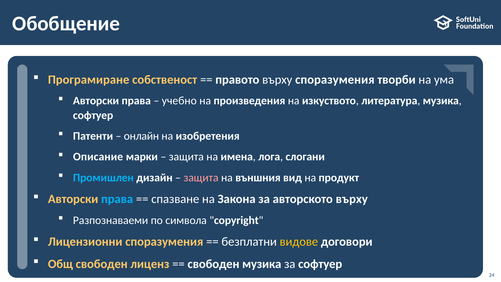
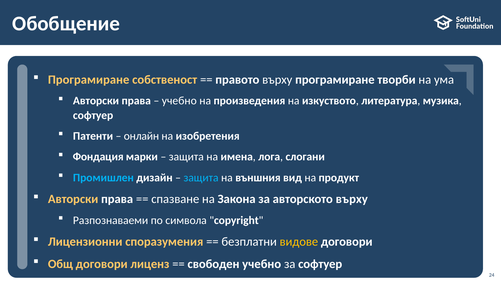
върху споразумения: споразумения -> програмиране
Описание: Описание -> Фондация
защита at (201, 177) colour: pink -> light blue
права at (117, 199) colour: light blue -> white
Общ свободен: свободен -> договори
свободен музика: музика -> учебно
